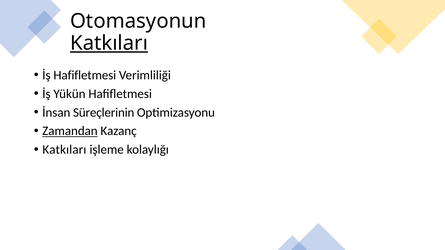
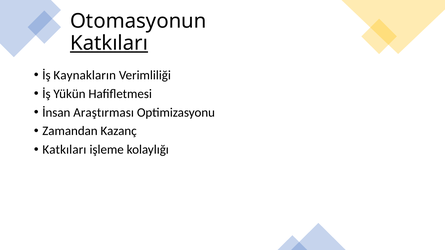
İş Hafifletmesi: Hafifletmesi -> Kaynakların
Süreçlerinin: Süreçlerinin -> Araştırması
Zamandan underline: present -> none
